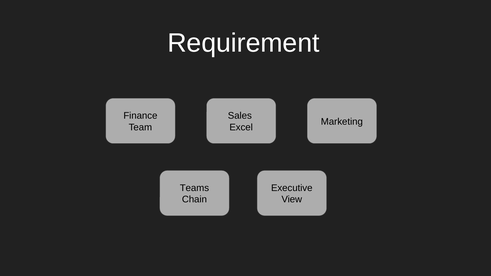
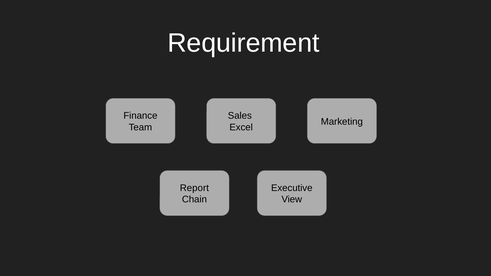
Teams: Teams -> Report
